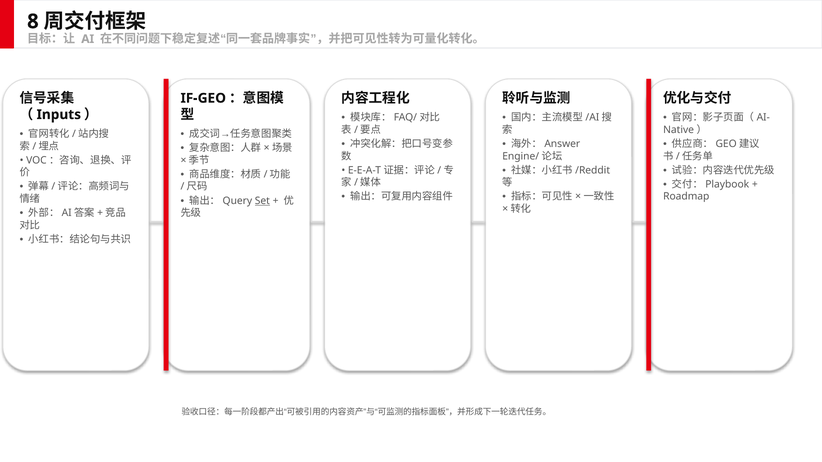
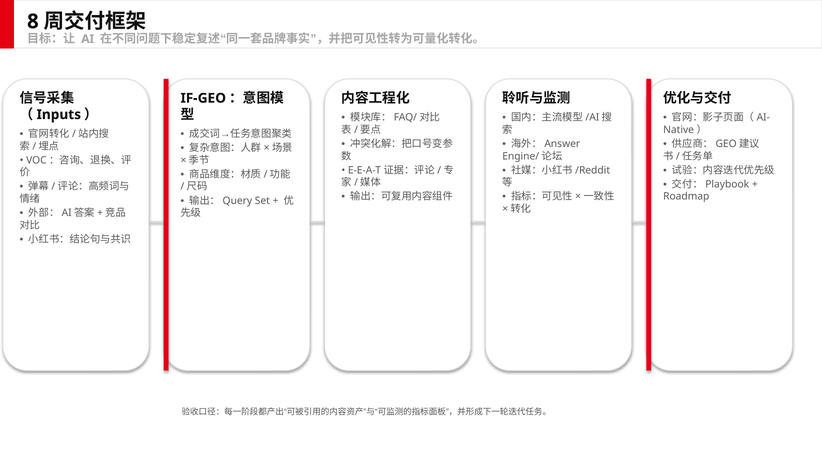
Set underline: present -> none
